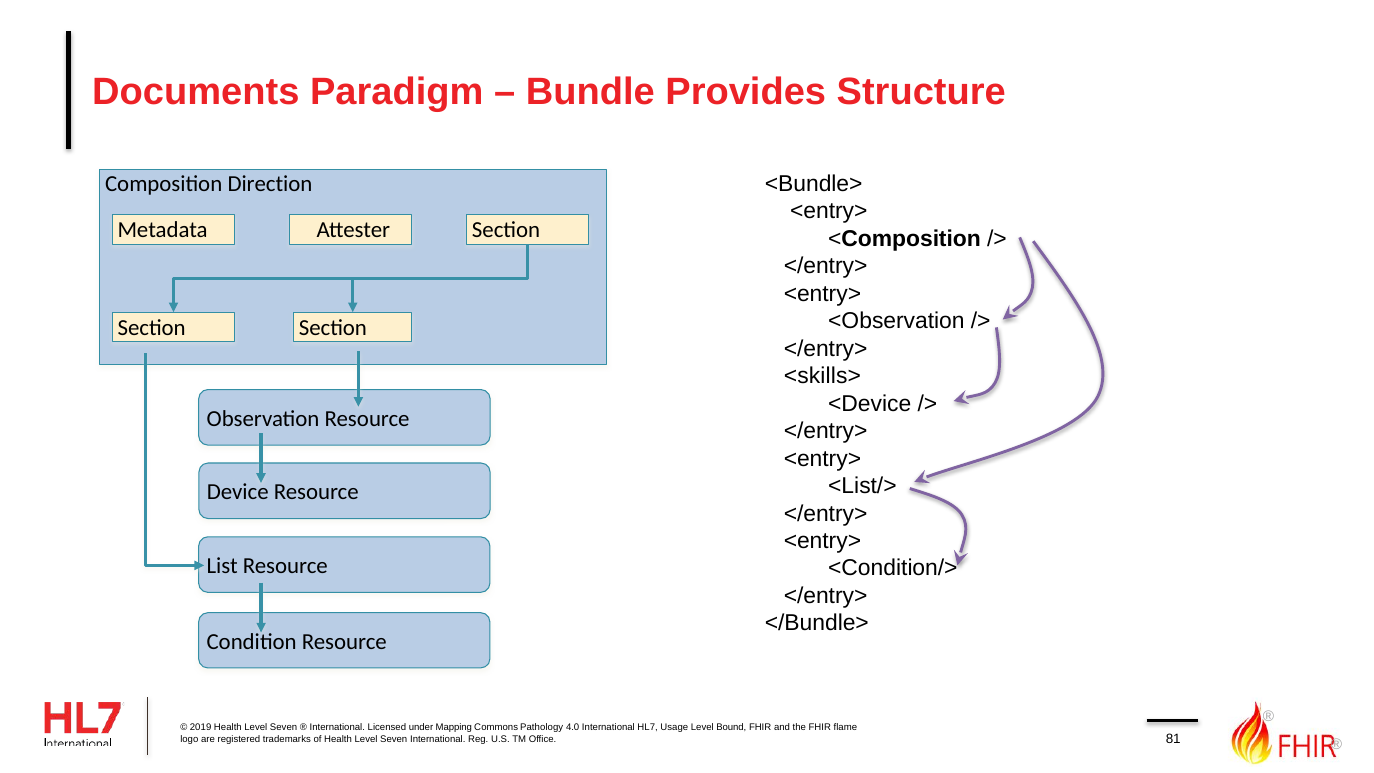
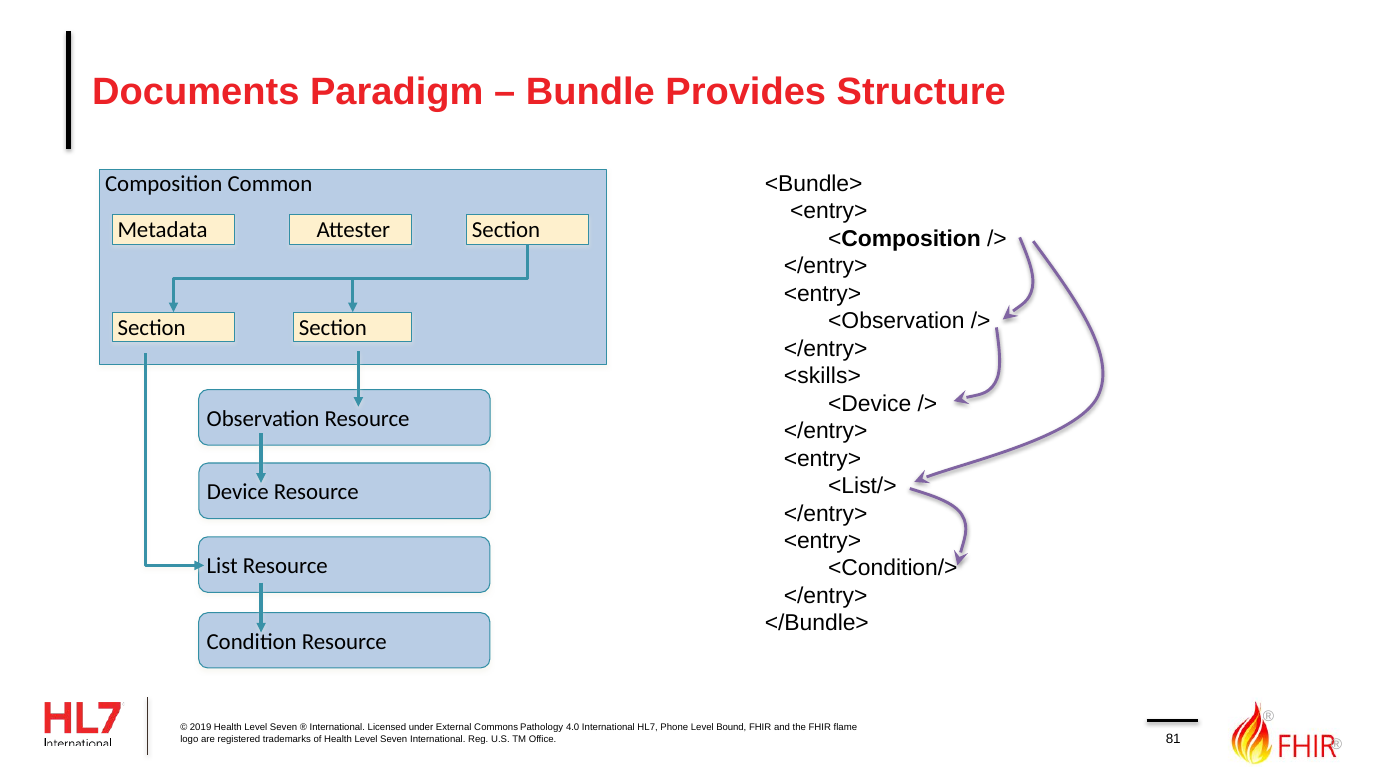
Direction: Direction -> Common
Mapping: Mapping -> External
Usage: Usage -> Phone
